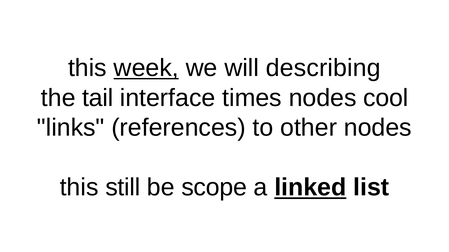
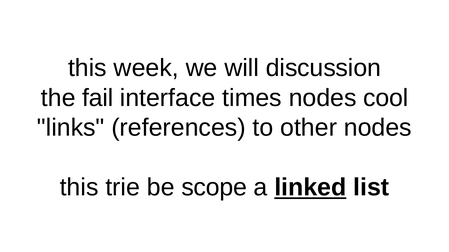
week underline: present -> none
describing: describing -> discussion
tail: tail -> fail
still: still -> trie
